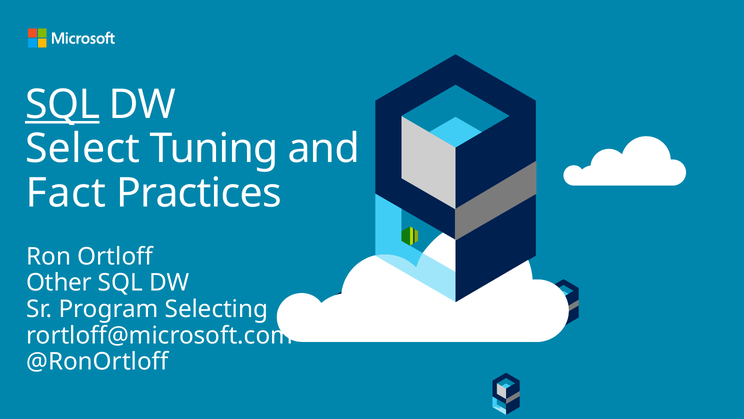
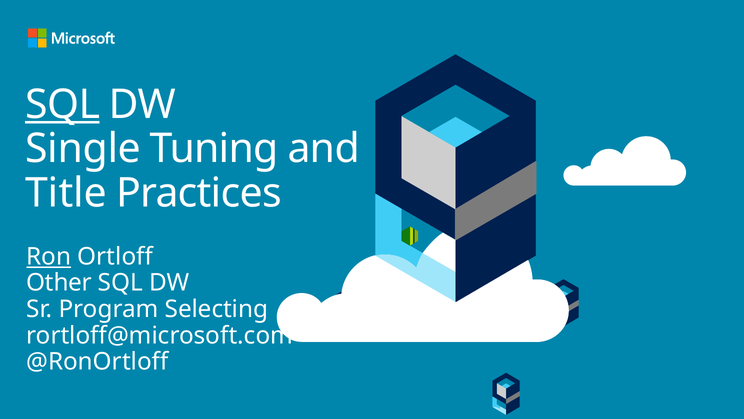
Select: Select -> Single
Fact: Fact -> Title
Ron underline: none -> present
